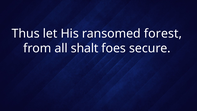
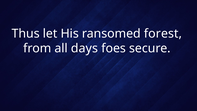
shalt: shalt -> days
